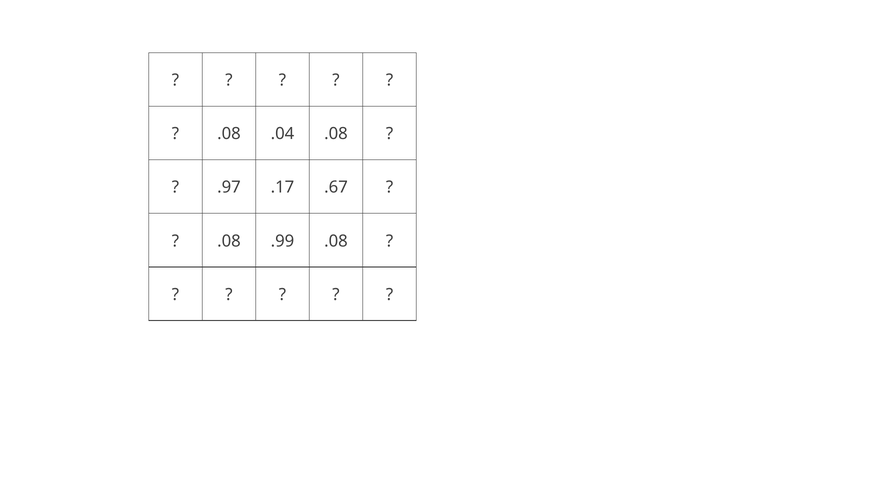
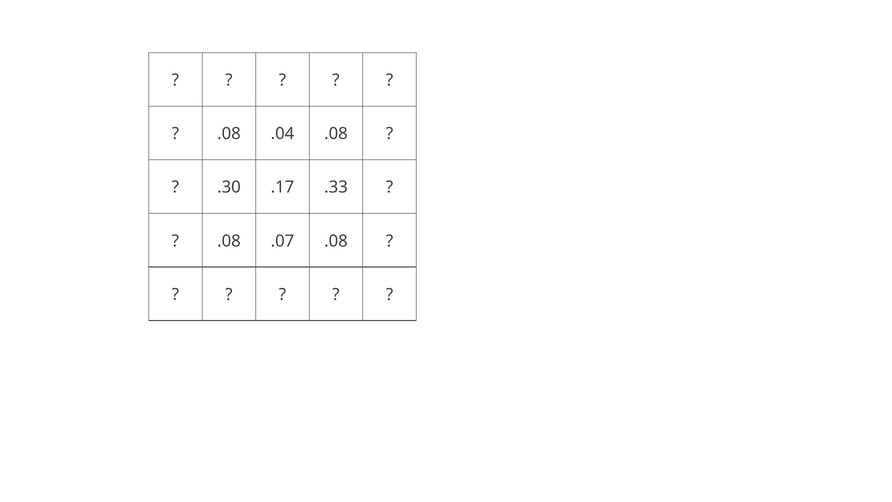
.97: .97 -> .30
.67: .67 -> .33
.99: .99 -> .07
